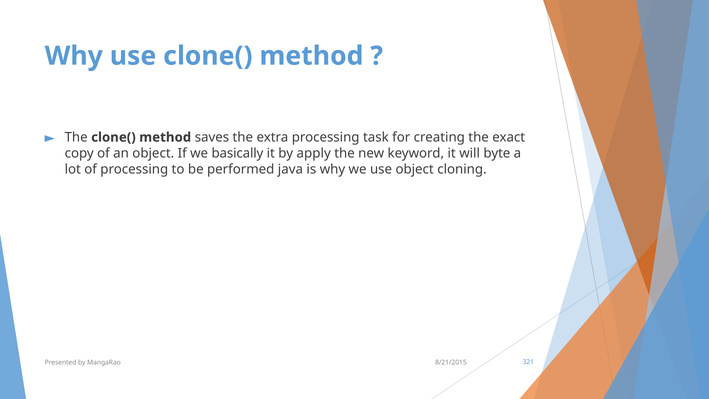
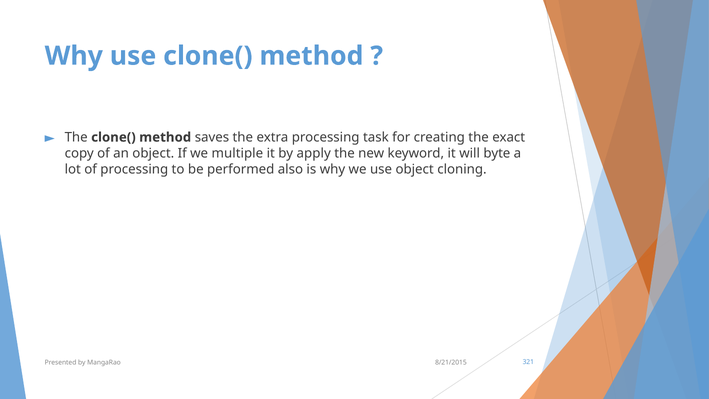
basically: basically -> multiple
java: java -> also
